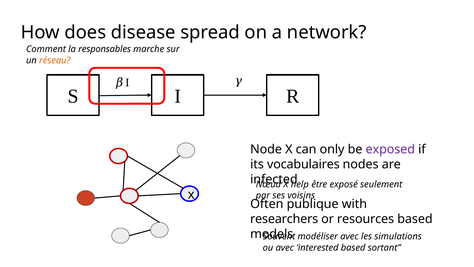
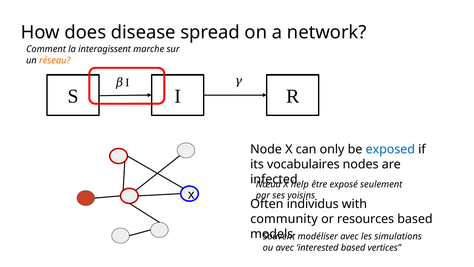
responsables: responsables -> interagissent
exposed colour: purple -> blue
publique: publique -> individus
researchers: researchers -> community
sortant: sortant -> vertices
